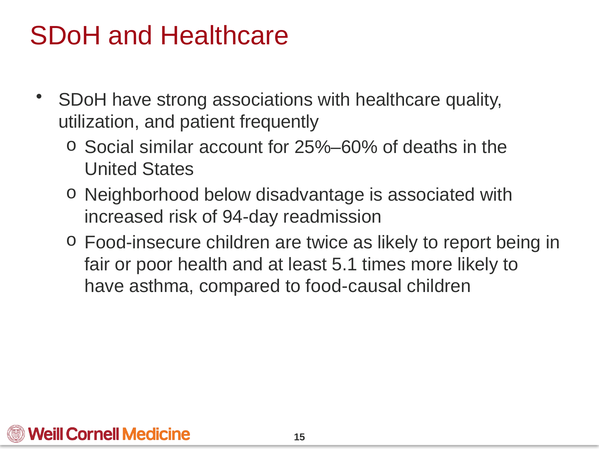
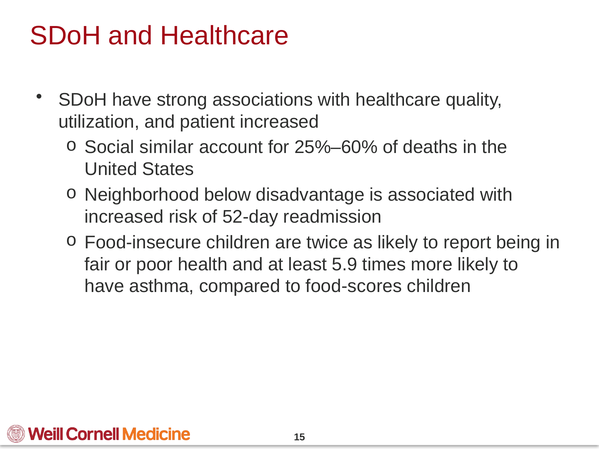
patient frequently: frequently -> increased
94-day: 94-day -> 52-day
5.1: 5.1 -> 5.9
food-causal: food-causal -> food-scores
